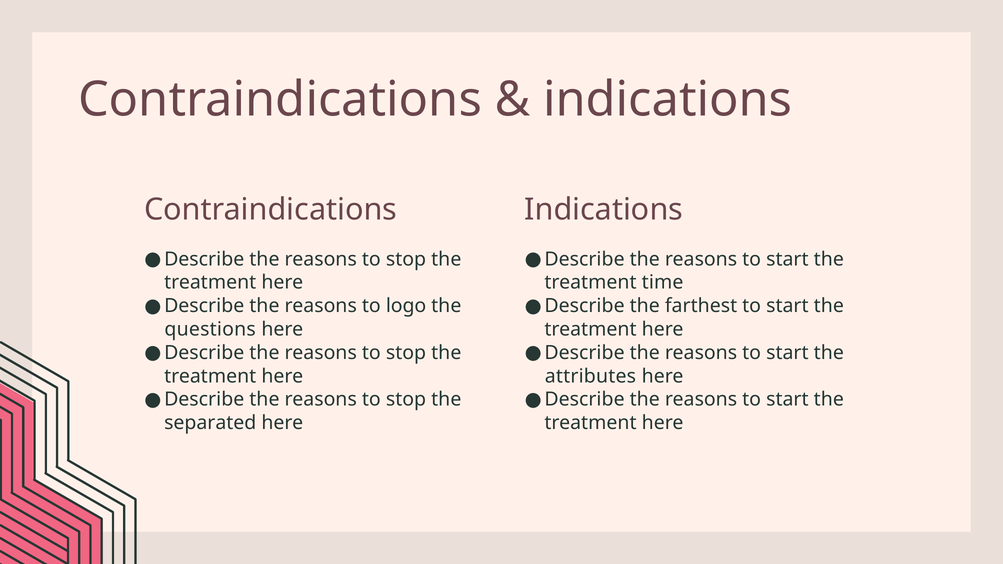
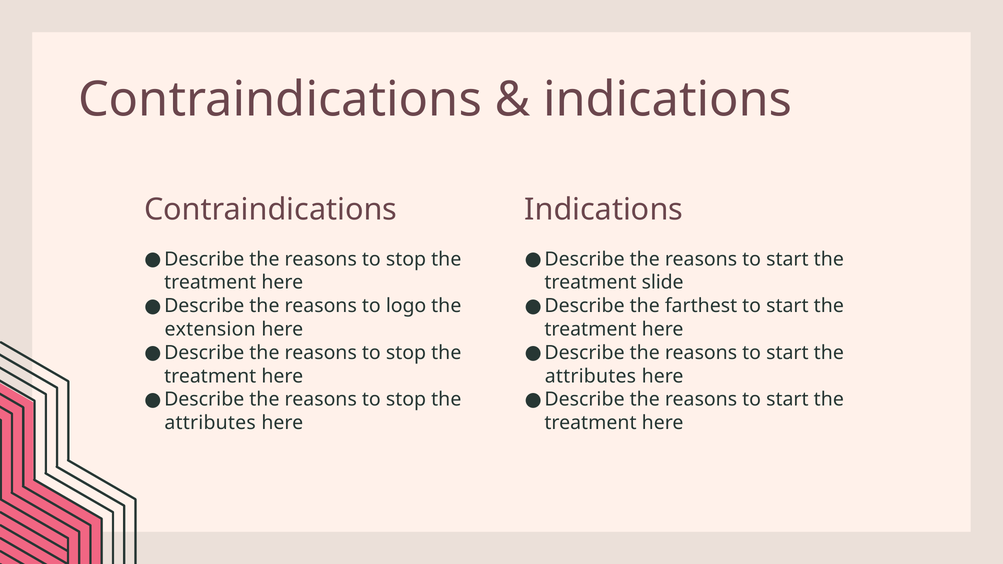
time: time -> slide
questions: questions -> extension
separated at (210, 423): separated -> attributes
